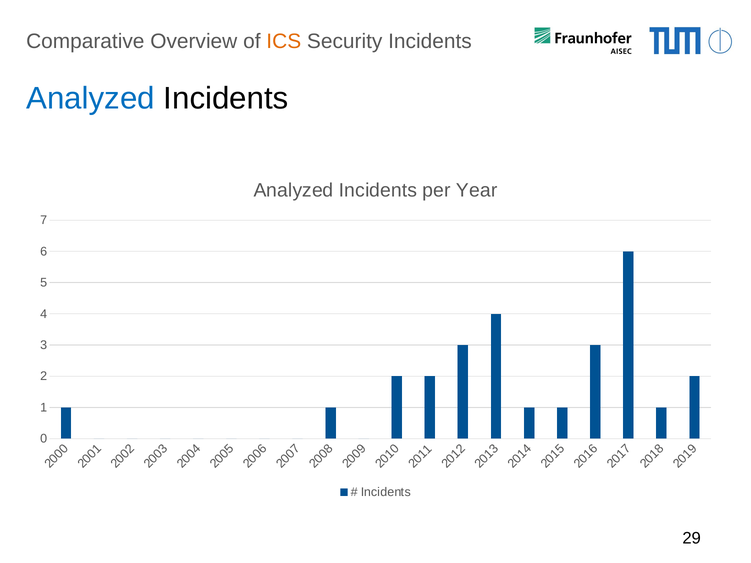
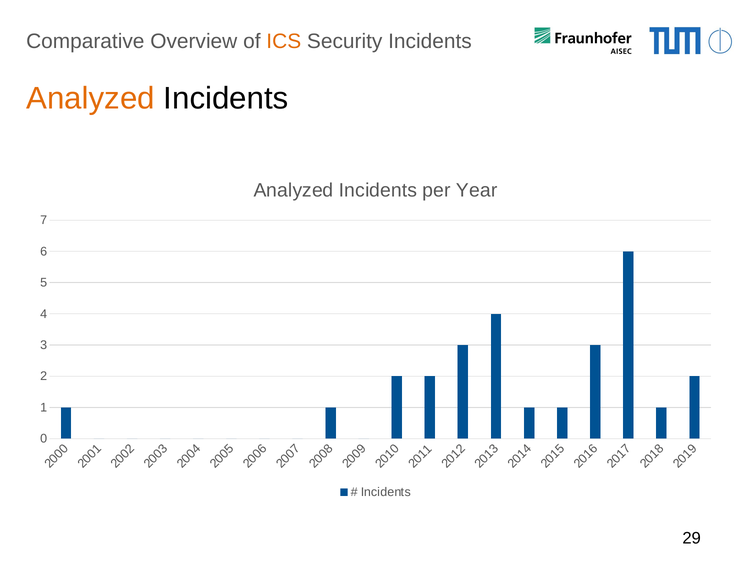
Analyzed at (90, 98) colour: blue -> orange
